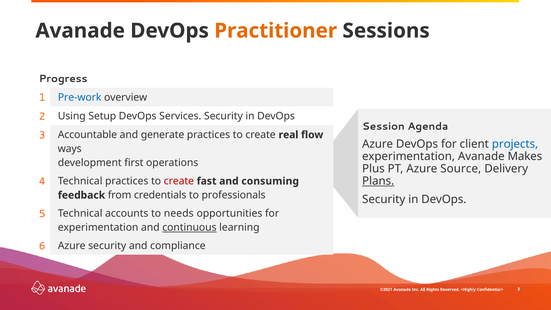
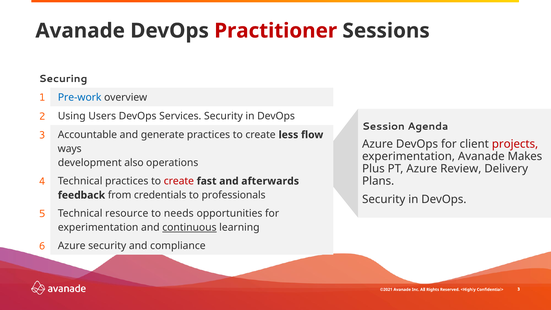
Practitioner colour: orange -> red
Progress: Progress -> Securing
Setup: Setup -> Users
real: real -> less
projects colour: blue -> red
first: first -> also
Source: Source -> Review
consuming: consuming -> afterwards
Plans underline: present -> none
accounts: accounts -> resource
